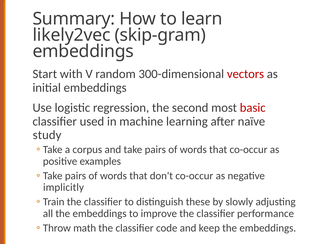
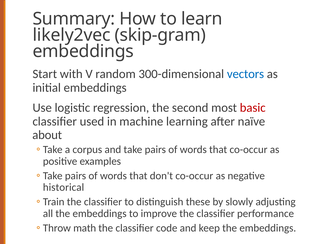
vectors colour: red -> blue
study: study -> about
implicitly: implicitly -> historical
